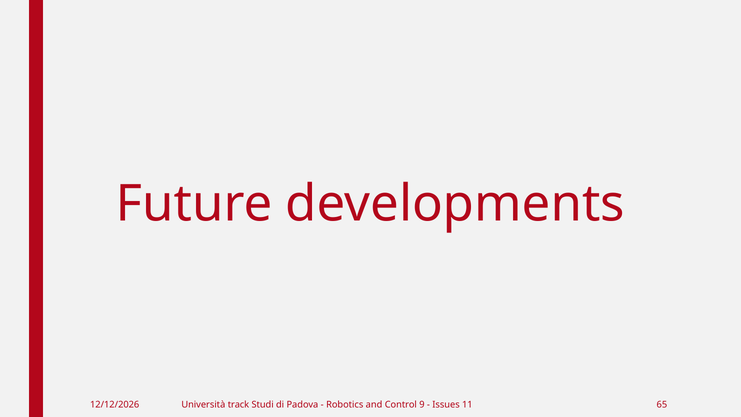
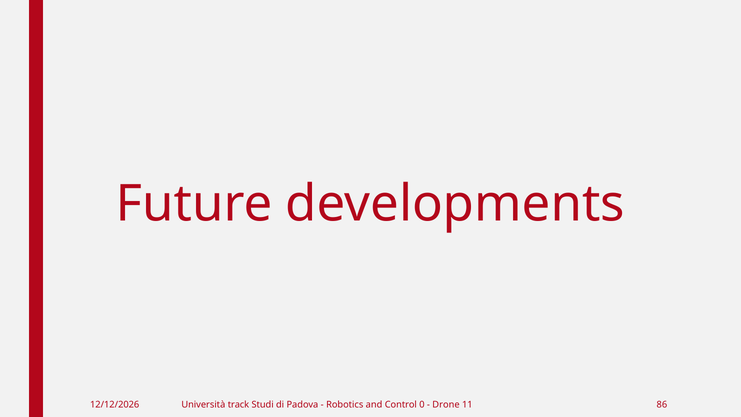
9: 9 -> 0
Issues: Issues -> Drone
65: 65 -> 86
